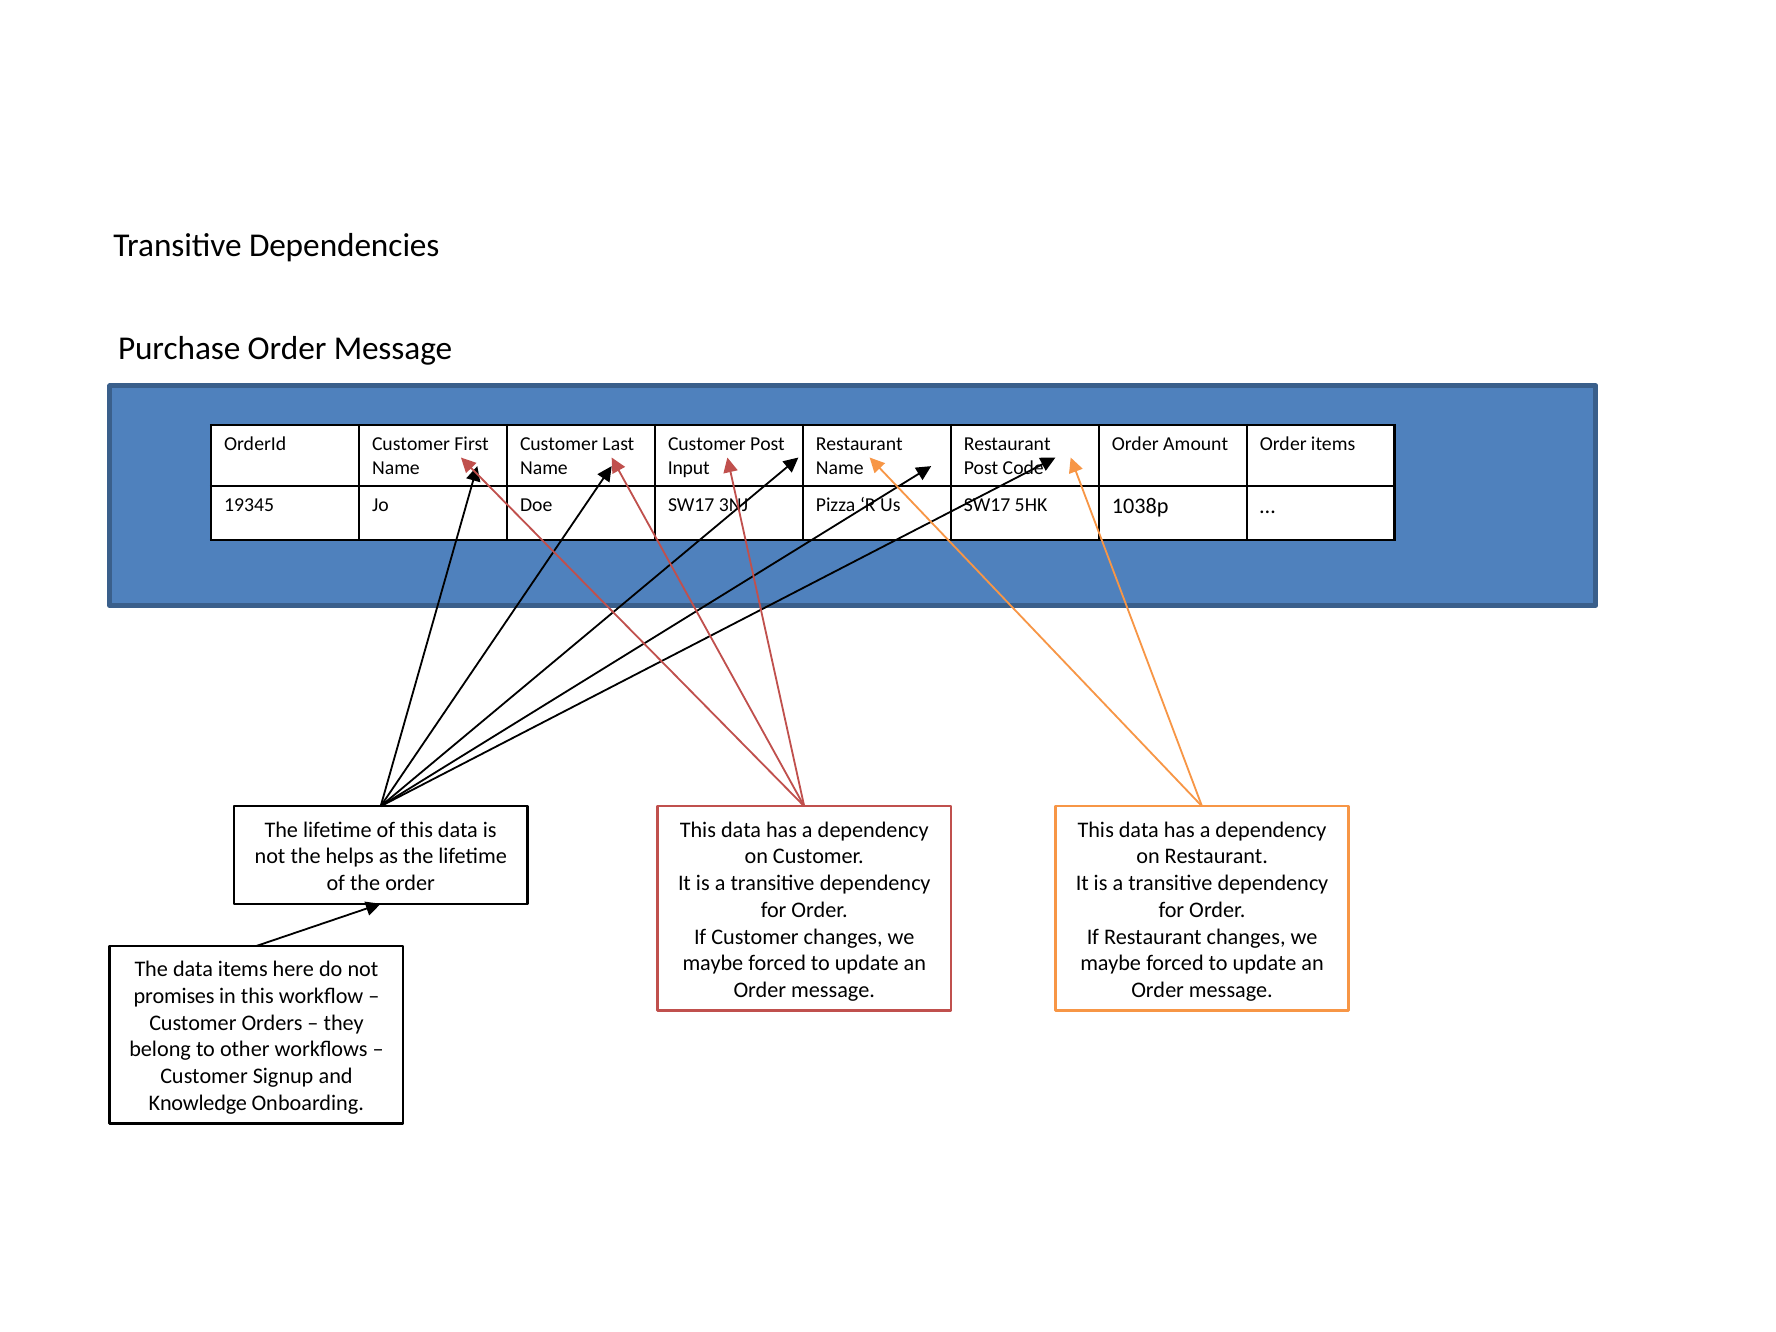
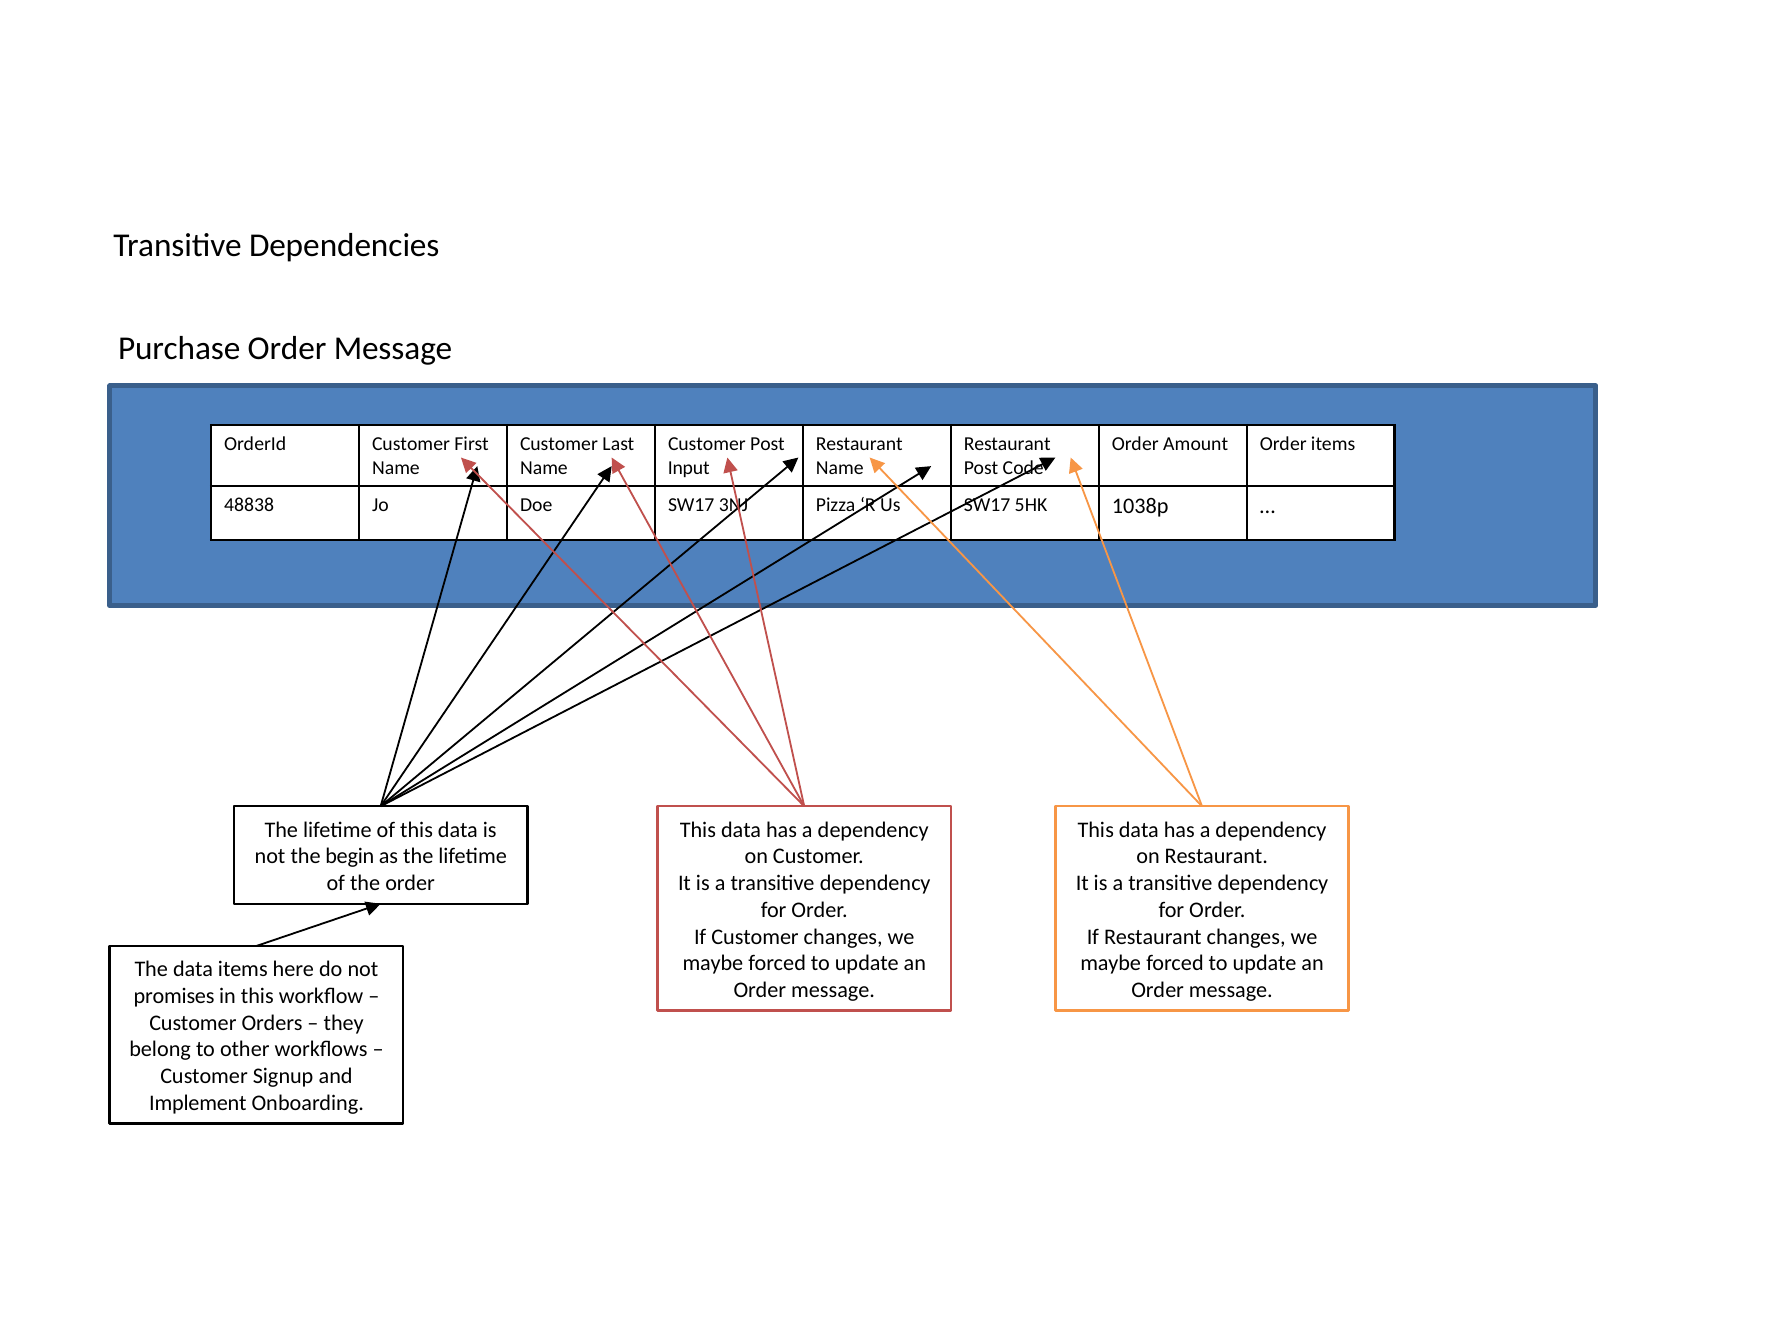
19345: 19345 -> 48838
helps: helps -> begin
Knowledge: Knowledge -> Implement
